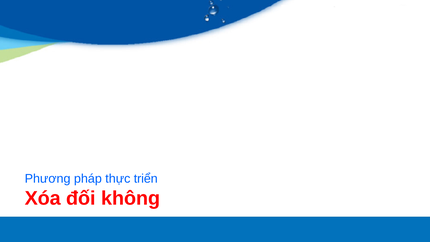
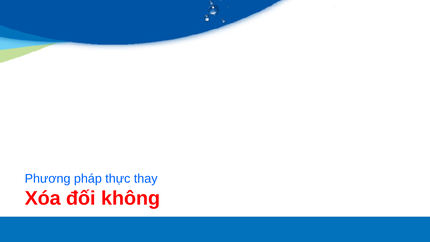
triển: triển -> thay
